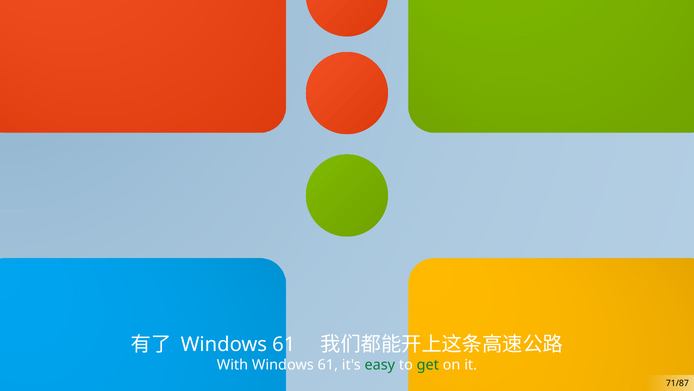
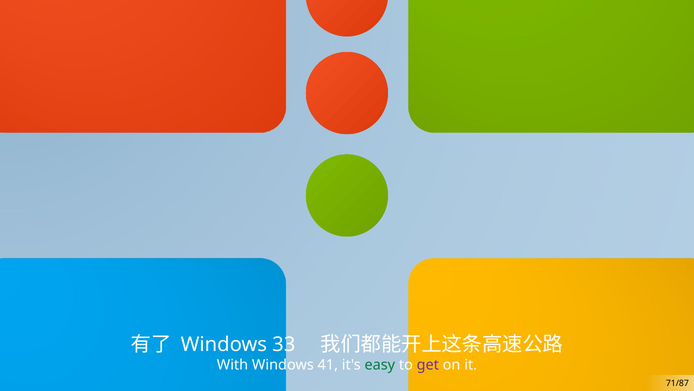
61 at (284, 344): 61 -> 33
With Windows 61: 61 -> 41
get colour: green -> purple
